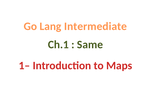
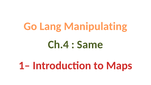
Intermediate: Intermediate -> Manipulating
Ch.1: Ch.1 -> Ch.4
